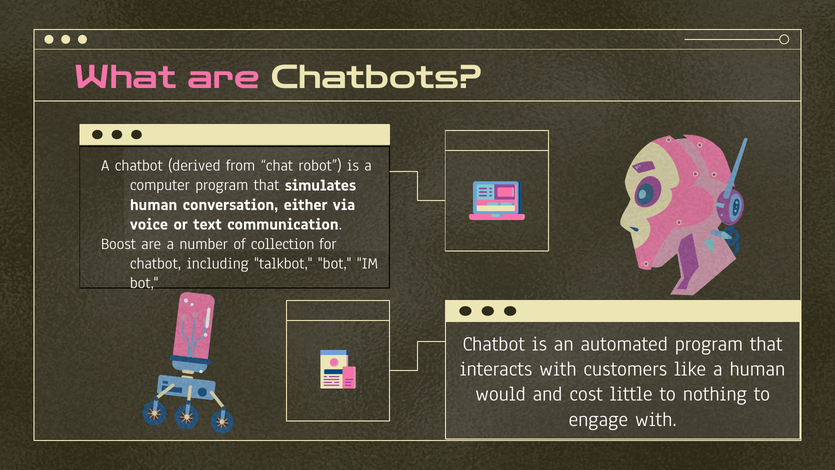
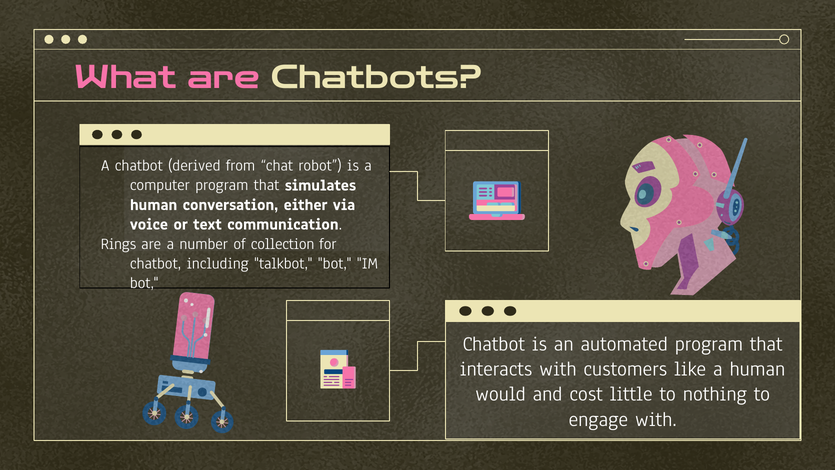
Boost: Boost -> Rings
